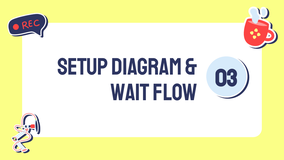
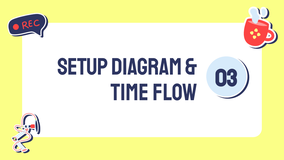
Wait: Wait -> Time
